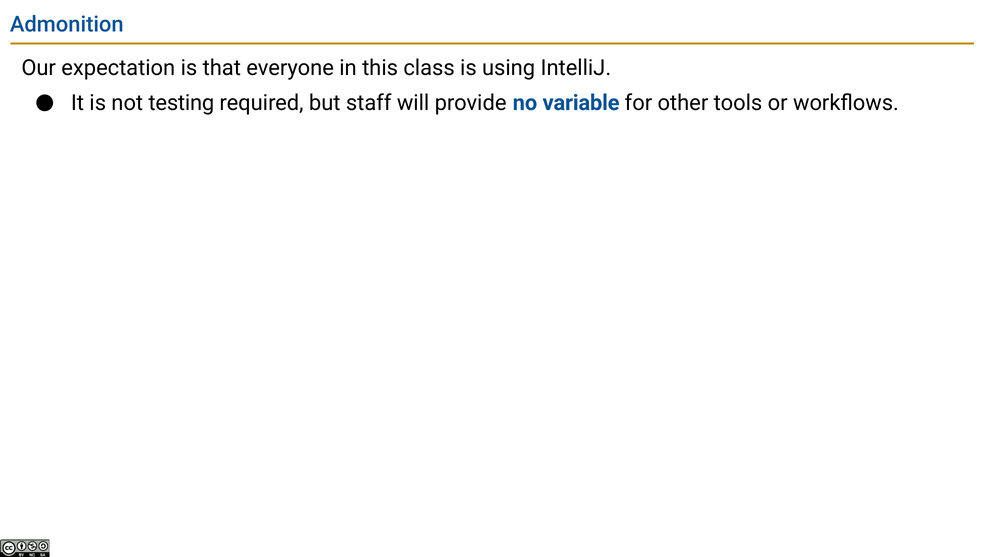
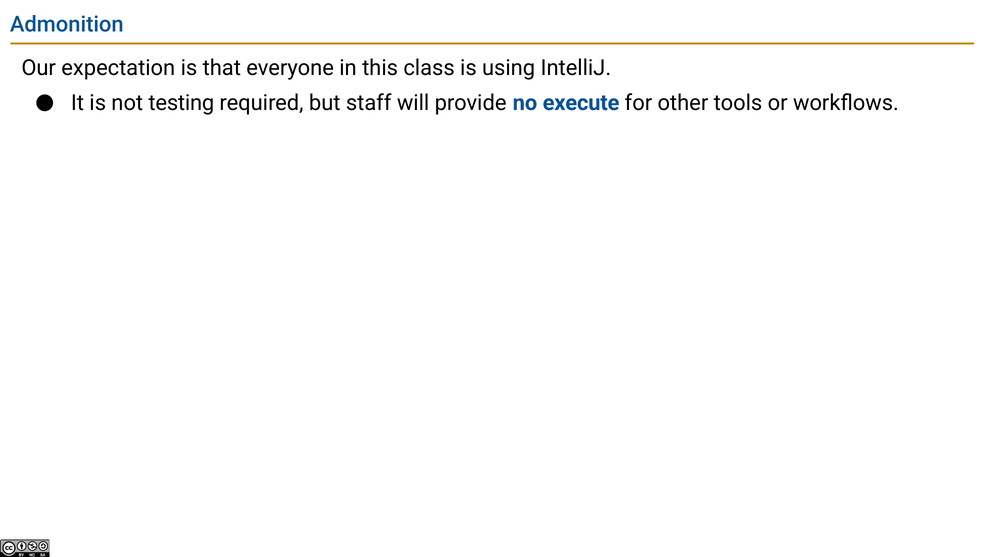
variable: variable -> execute
